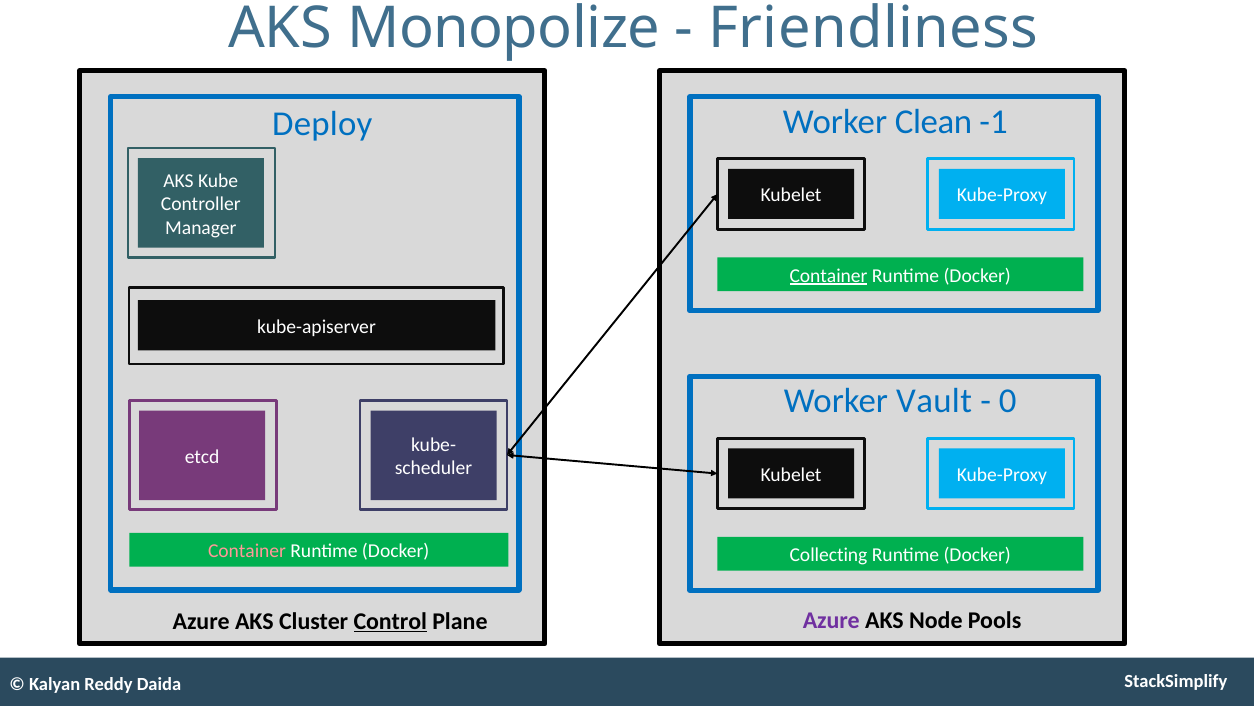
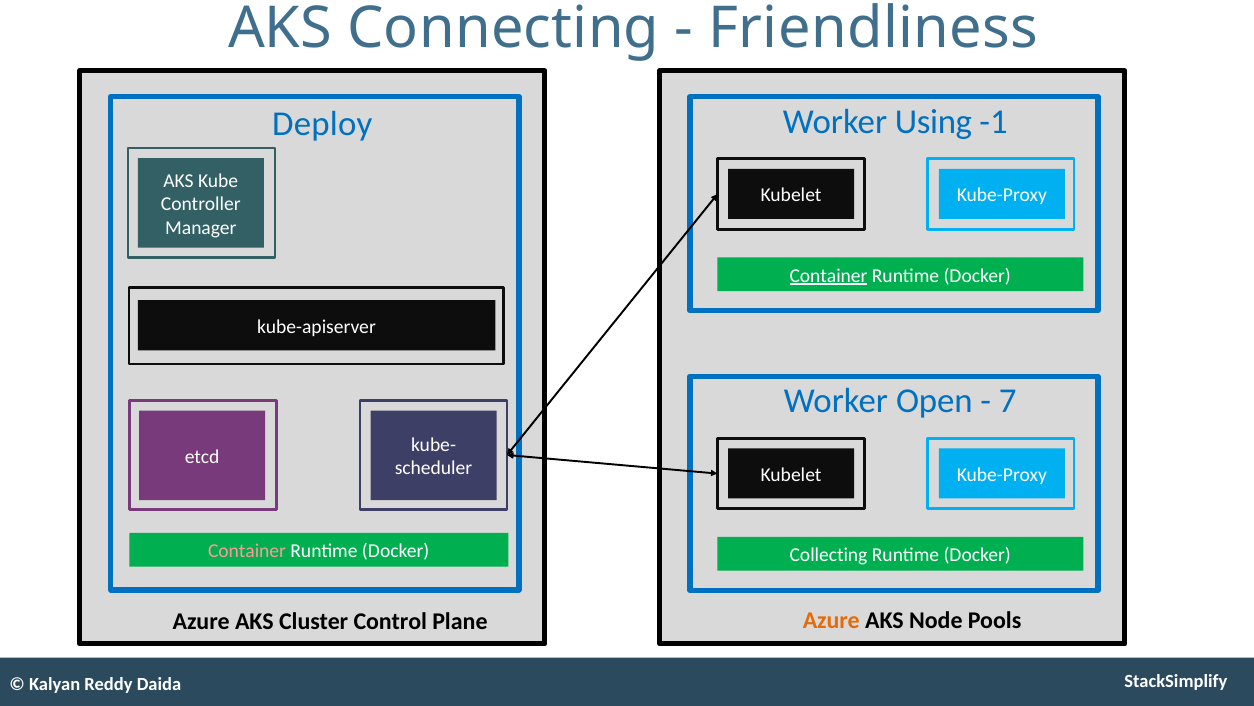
Monopolize: Monopolize -> Connecting
Clean: Clean -> Using
Vault: Vault -> Open
0: 0 -> 7
Control underline: present -> none
Azure at (831, 620) colour: purple -> orange
